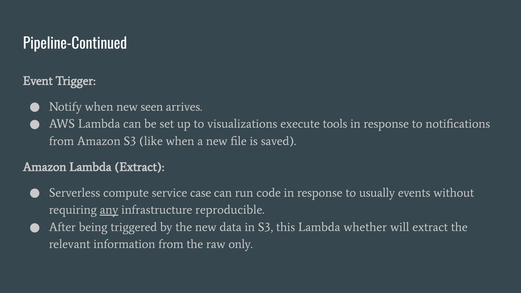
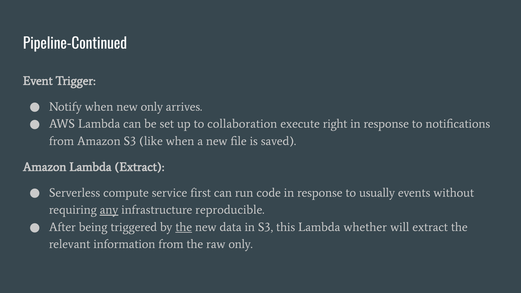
new seen: seen -> only
visualizations: visualizations -> collaboration
tools: tools -> right
case: case -> first
the at (184, 227) underline: none -> present
